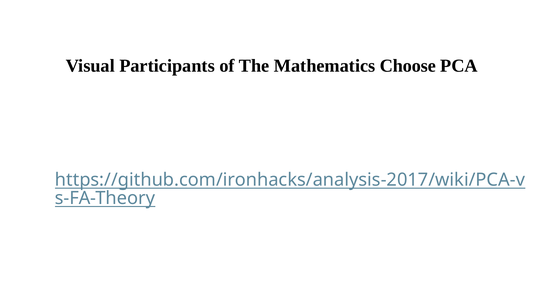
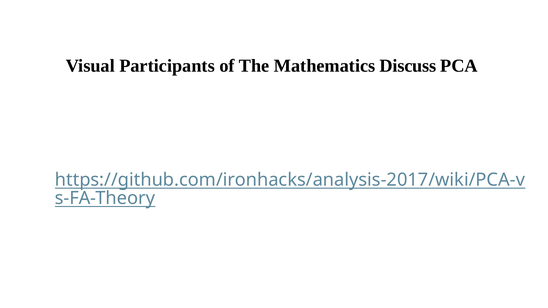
Choose: Choose -> Discuss
